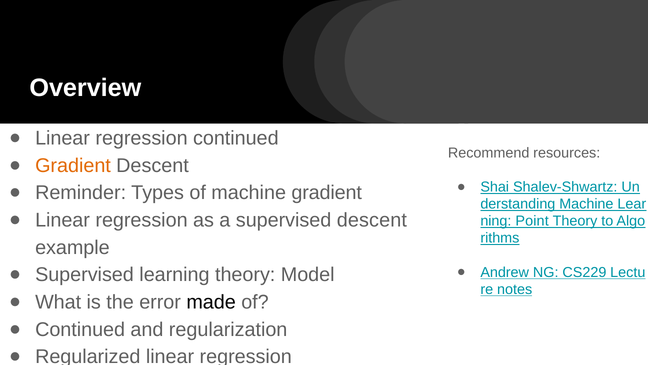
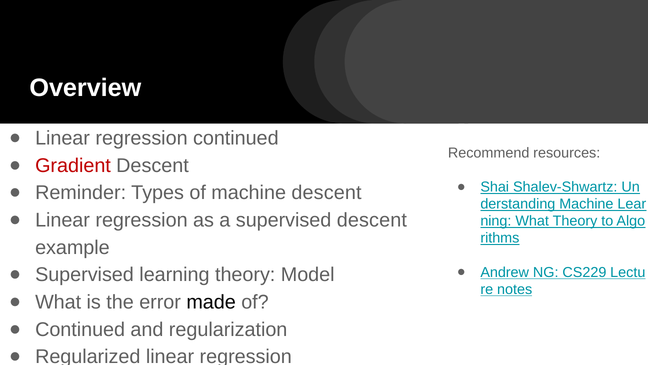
Gradient at (73, 165) colour: orange -> red
machine gradient: gradient -> descent
Point at (532, 221): Point -> What
